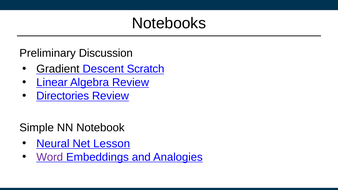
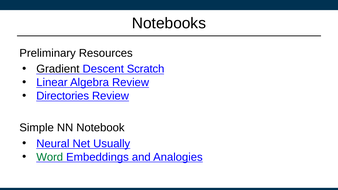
Discussion: Discussion -> Resources
Lesson: Lesson -> Usually
Word colour: purple -> green
